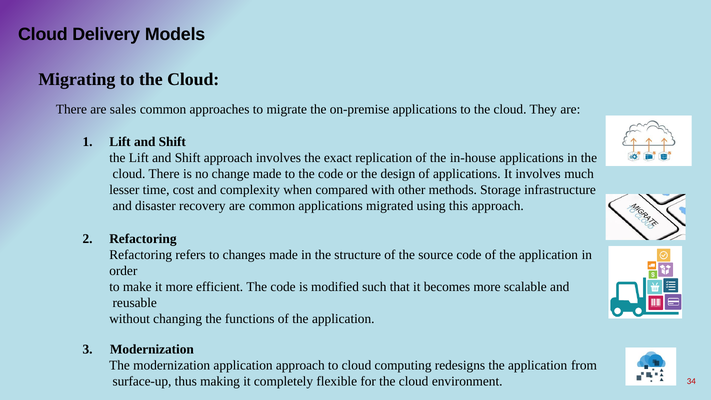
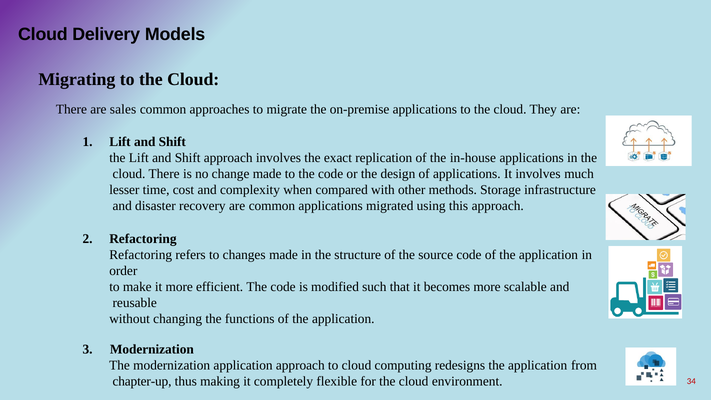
surface-up: surface-up -> chapter-up
